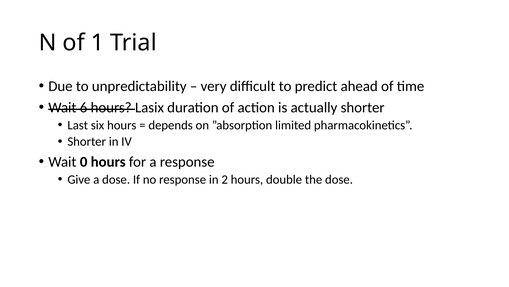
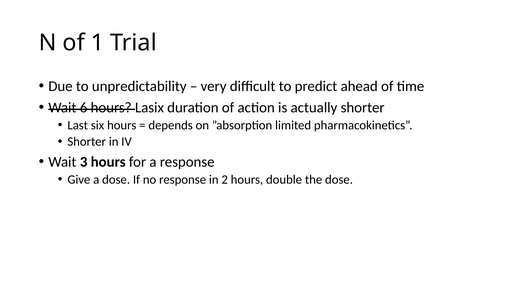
0: 0 -> 3
